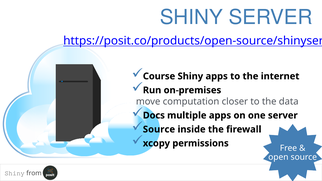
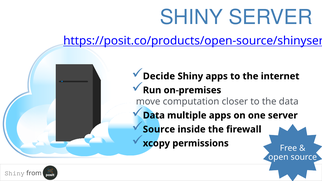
Course: Course -> Decide
Docs at (154, 115): Docs -> Data
